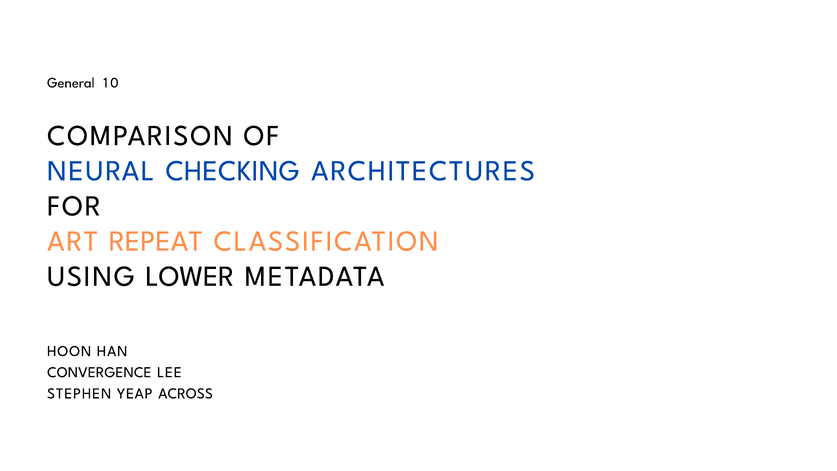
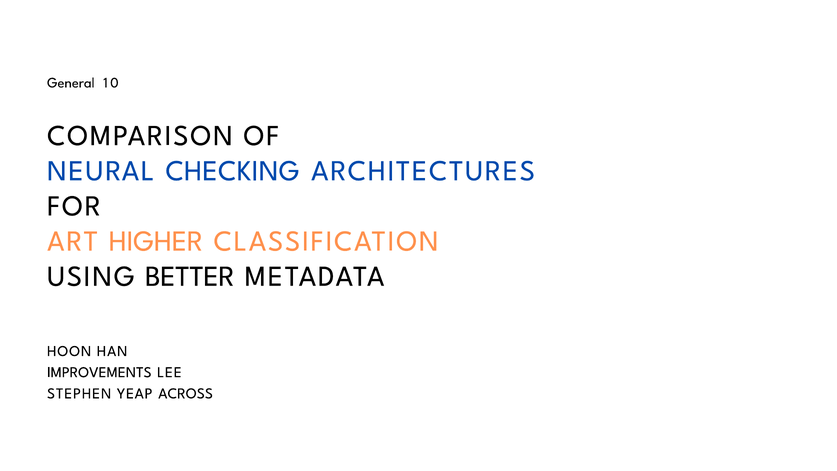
REPEAT: REPEAT -> HIGHER
LOWER: LOWER -> BETTER
CONVERGENCE: CONVERGENCE -> IMPROVEMENTS
